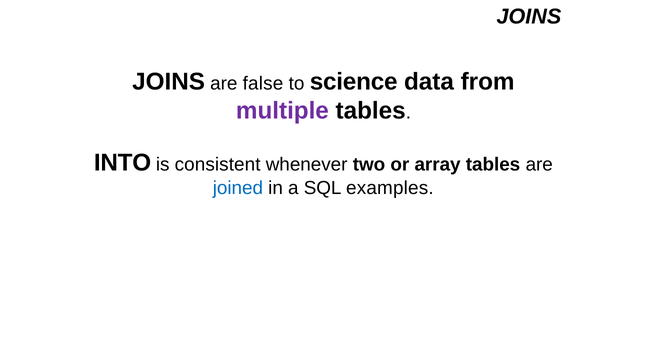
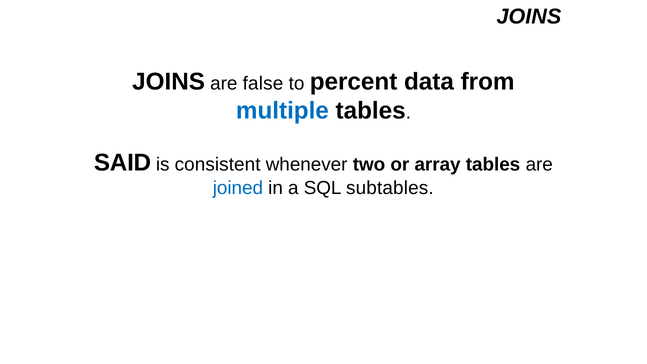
science: science -> percent
multiple colour: purple -> blue
INTO: INTO -> SAID
examples: examples -> subtables
